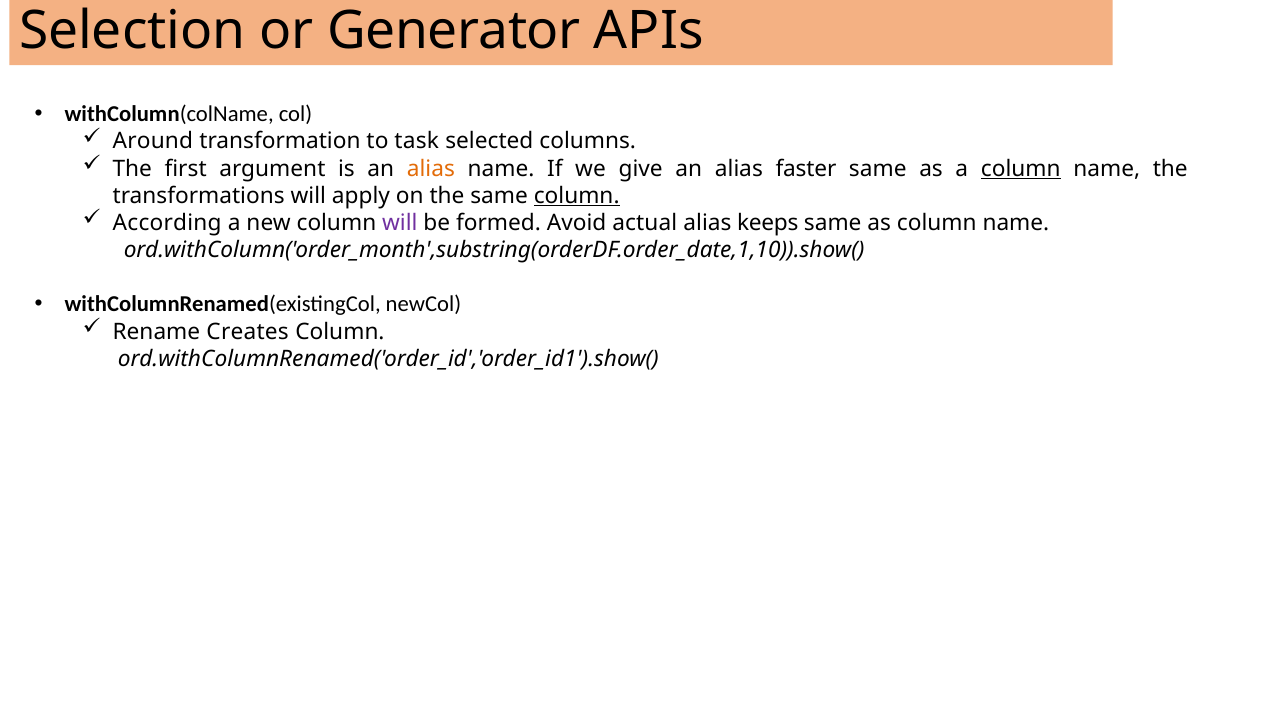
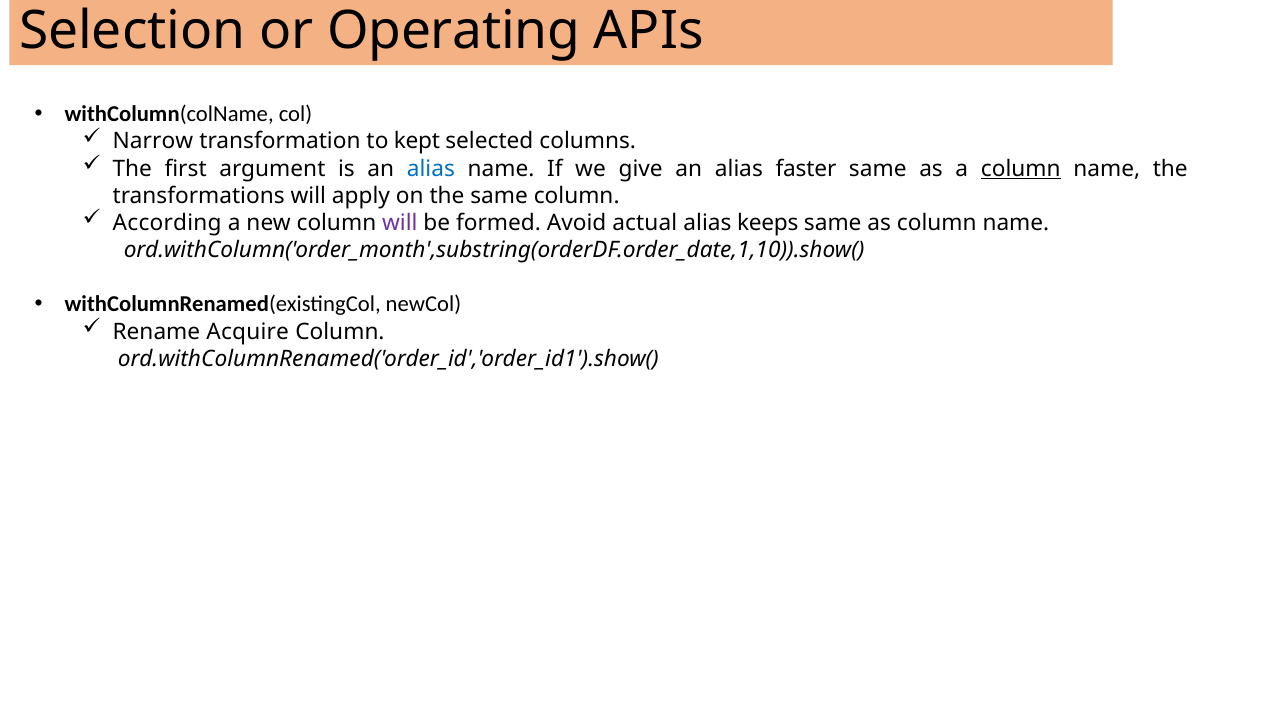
Generator: Generator -> Operating
Around: Around -> Narrow
task: task -> kept
alias at (431, 169) colour: orange -> blue
column at (577, 196) underline: present -> none
Creates: Creates -> Acquire
